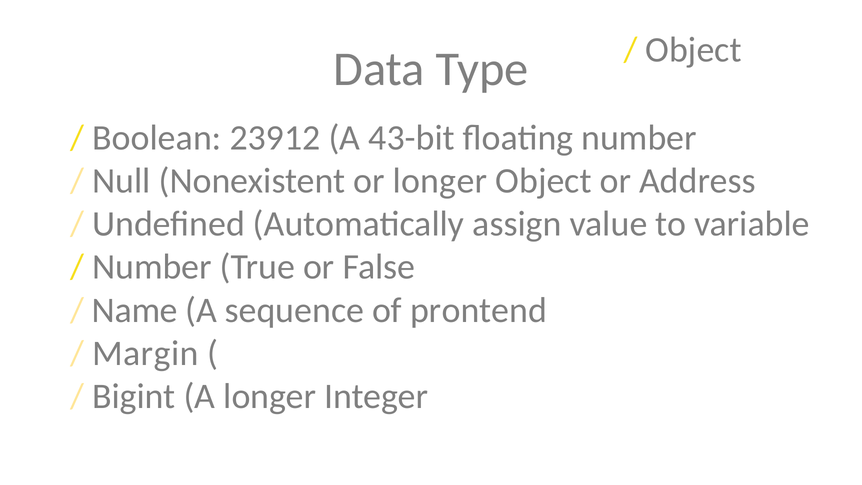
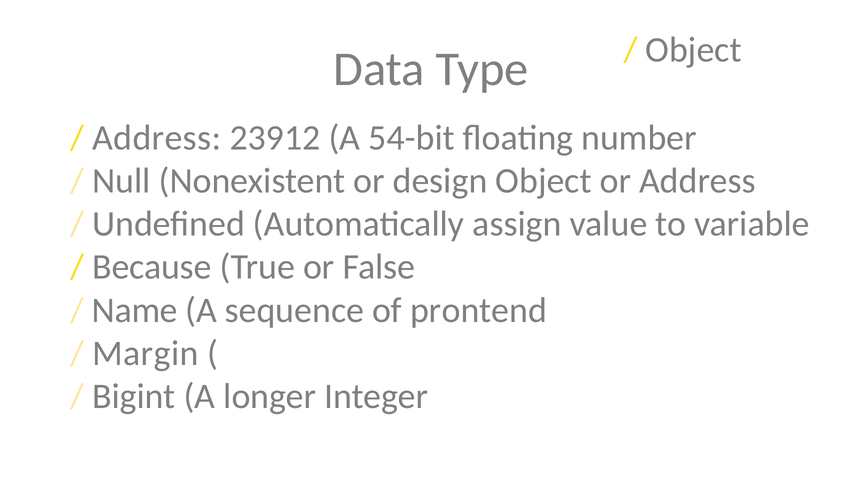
Boolean at (157, 138): Boolean -> Address
43-bit: 43-bit -> 54-bit
or longer: longer -> design
Number at (152, 267): Number -> Because
